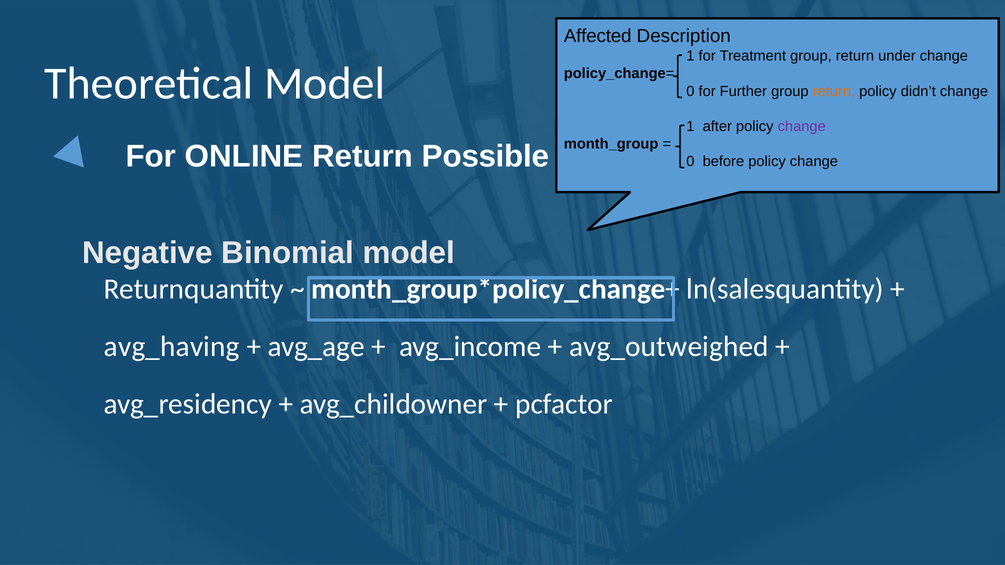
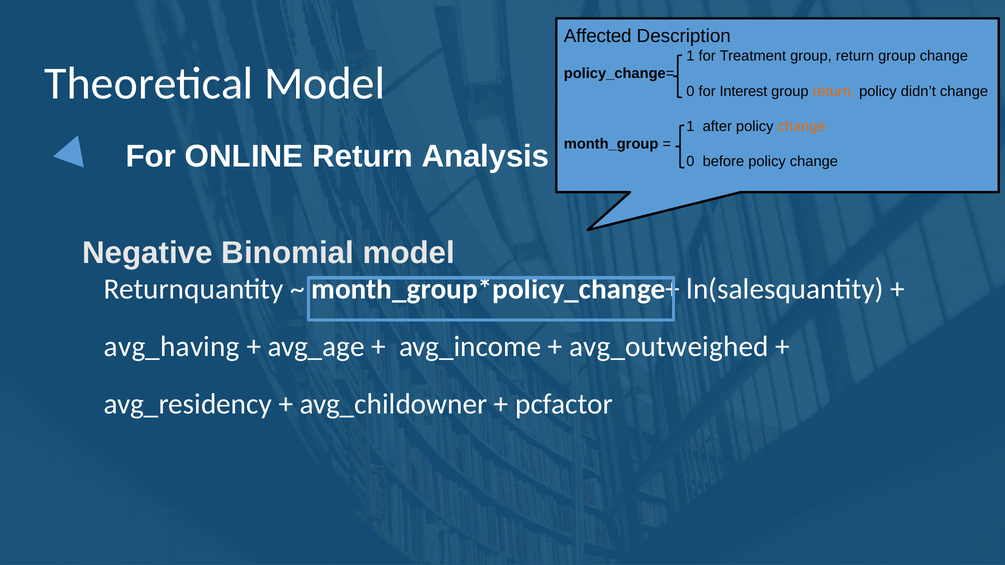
return under: under -> group
Further: Further -> Interest
change at (802, 126) colour: purple -> orange
Possible: Possible -> Analysis
